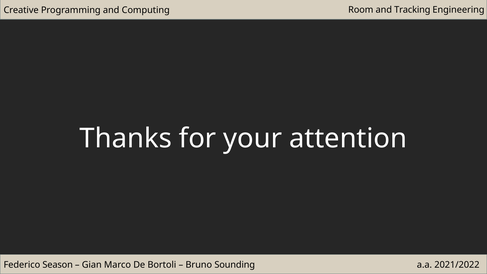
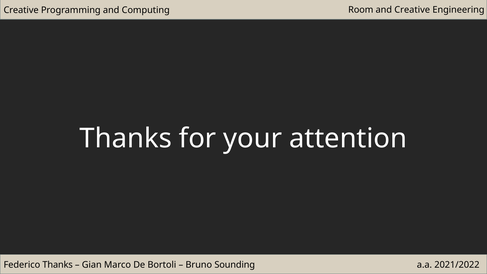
and Tracking: Tracking -> Creative
Federico Season: Season -> Thanks
